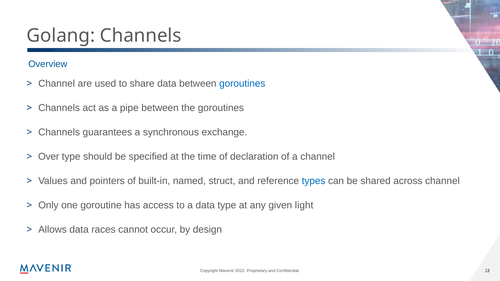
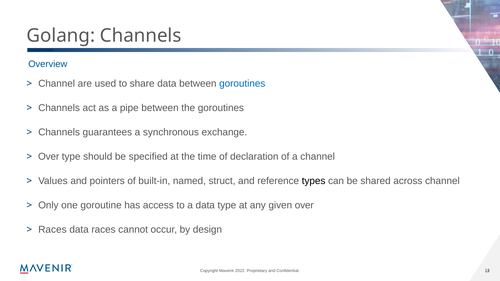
types colour: blue -> black
given light: light -> over
Allows at (53, 230): Allows -> Races
